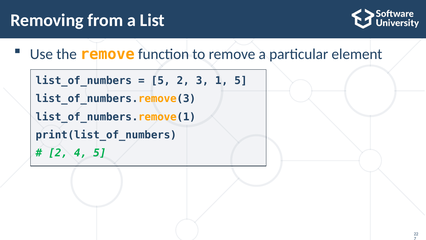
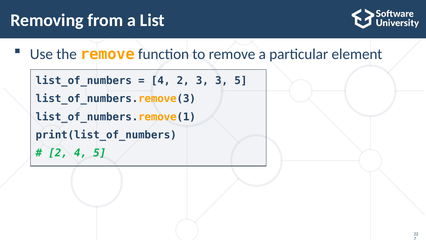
5 at (161, 80): 5 -> 4
3 1: 1 -> 3
